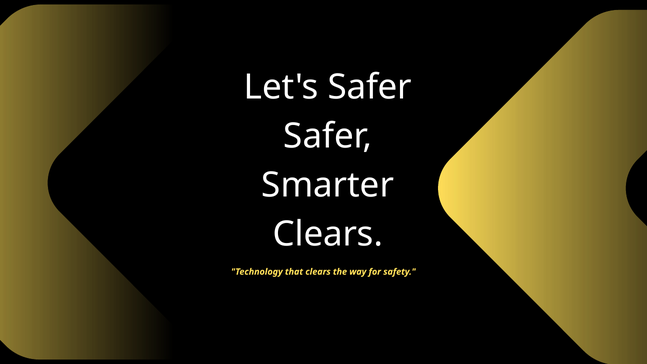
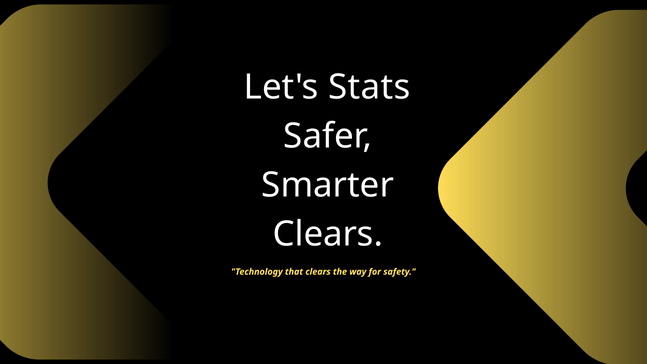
Let's Safer: Safer -> Stats
